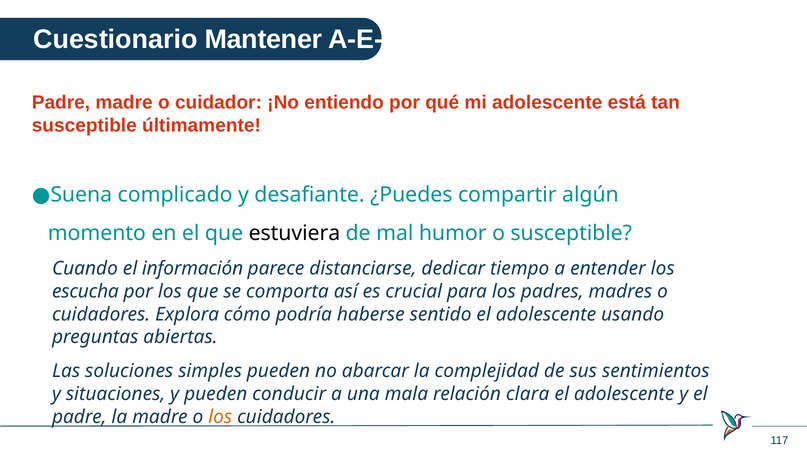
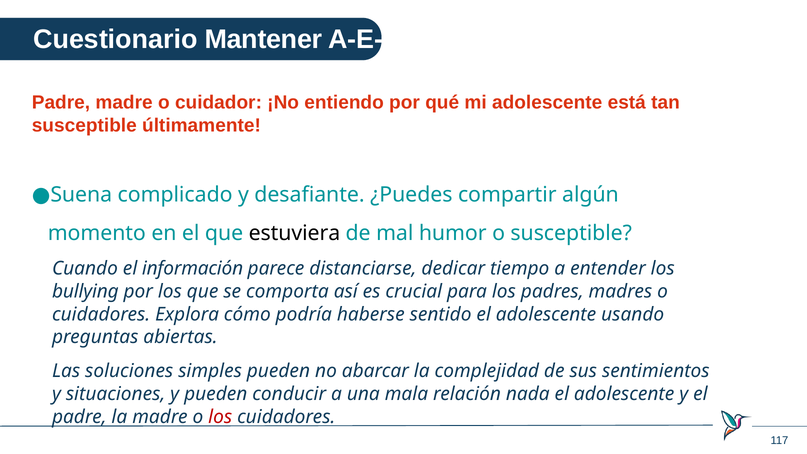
escucha: escucha -> bullying
clara: clara -> nada
los at (220, 417) colour: orange -> red
